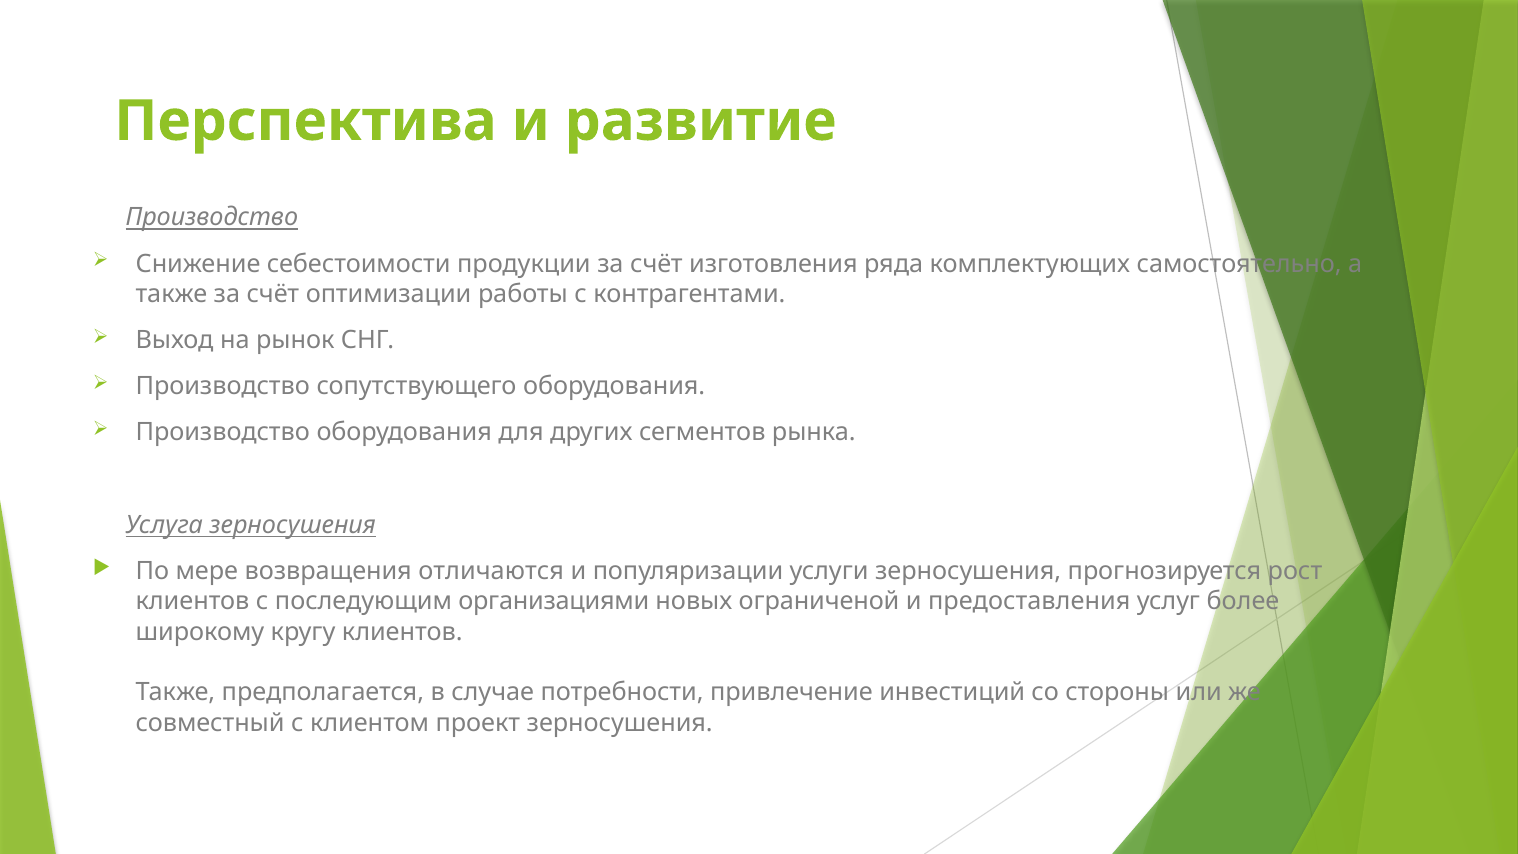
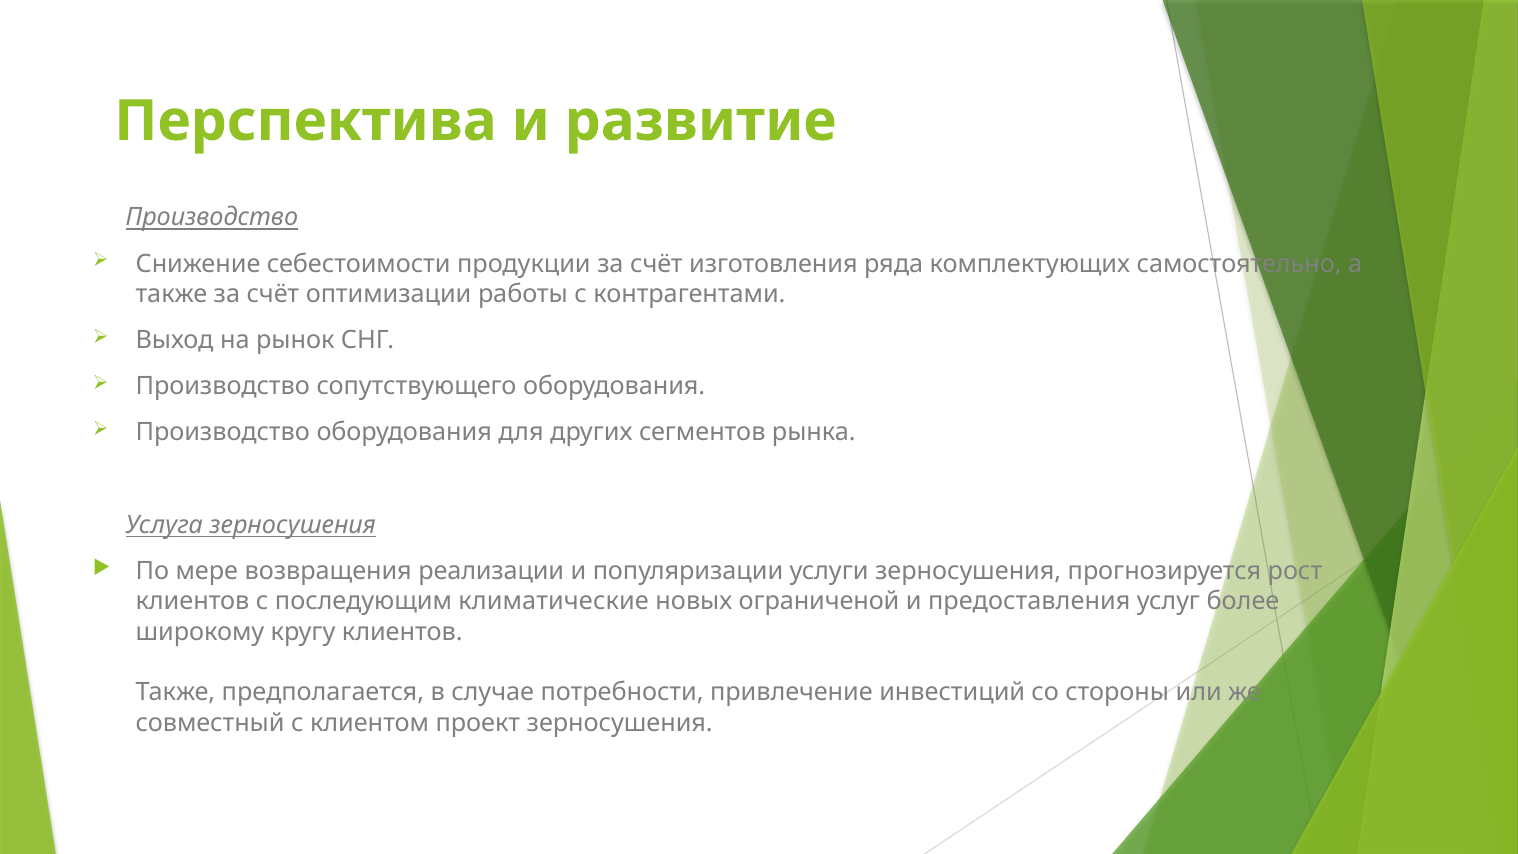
отличаются: отличаются -> реализации
организациями: организациями -> климатические
